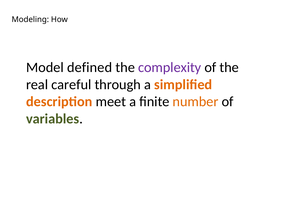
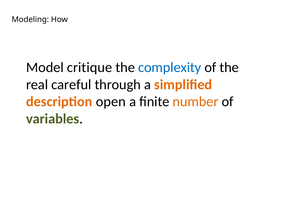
defined: defined -> critique
complexity colour: purple -> blue
meet: meet -> open
